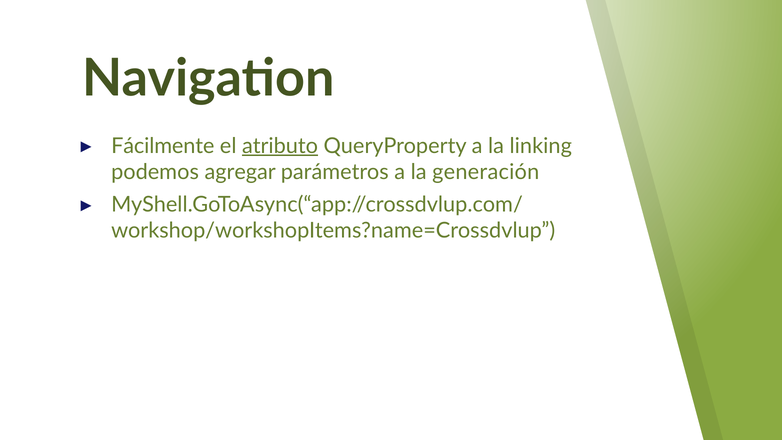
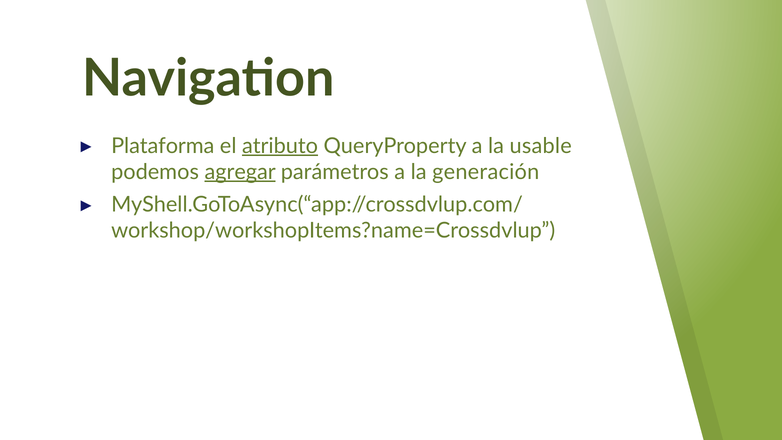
Fácilmente: Fácilmente -> Plataforma
linking: linking -> usable
agregar underline: none -> present
